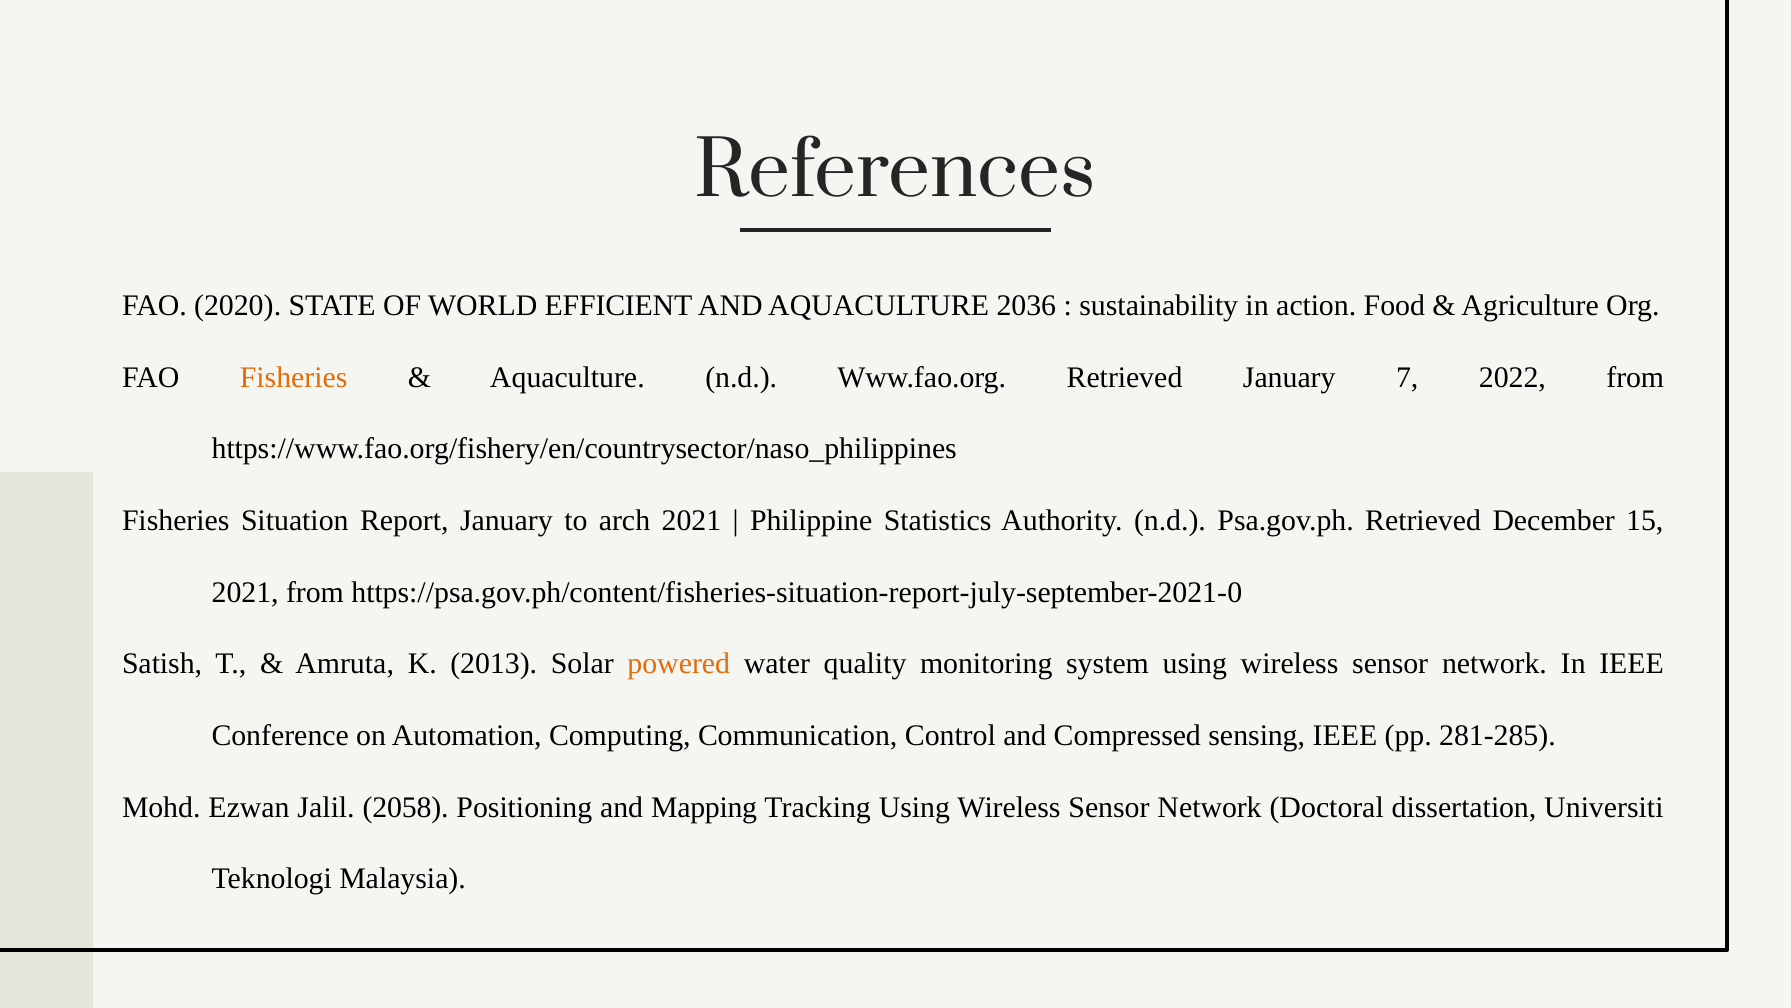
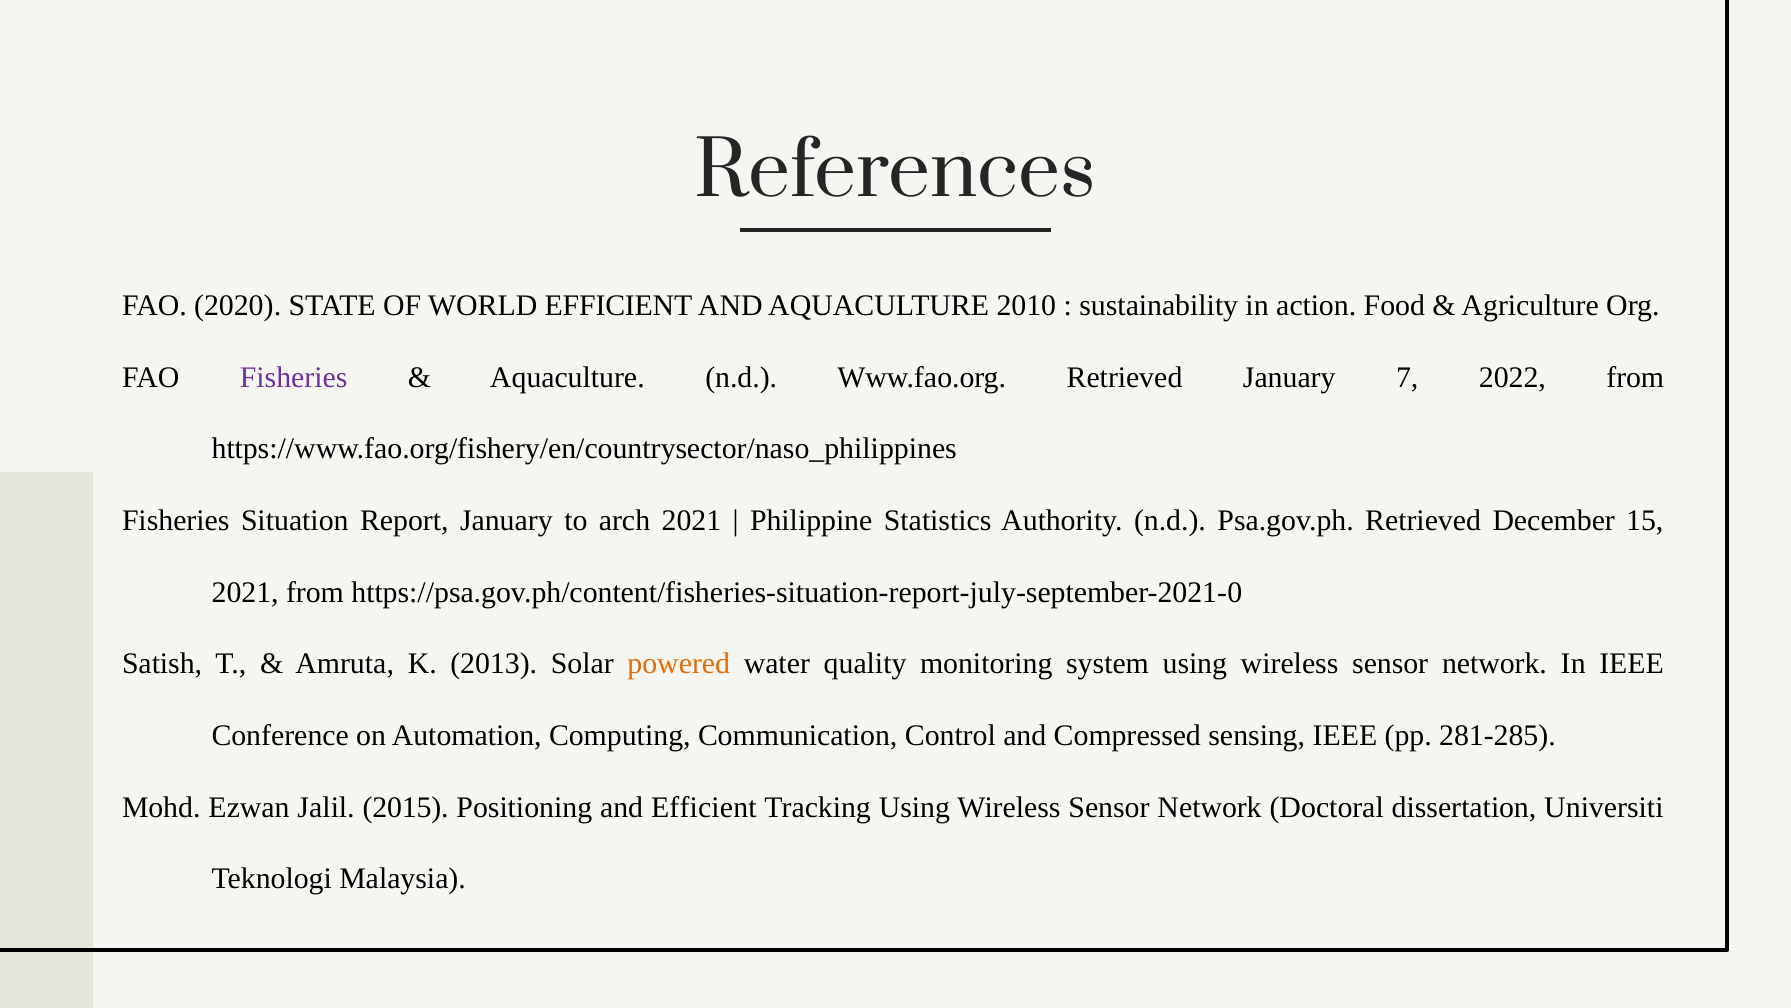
2036: 2036 -> 2010
Fisheries at (294, 377) colour: orange -> purple
2058: 2058 -> 2015
and Mapping: Mapping -> Efficient
